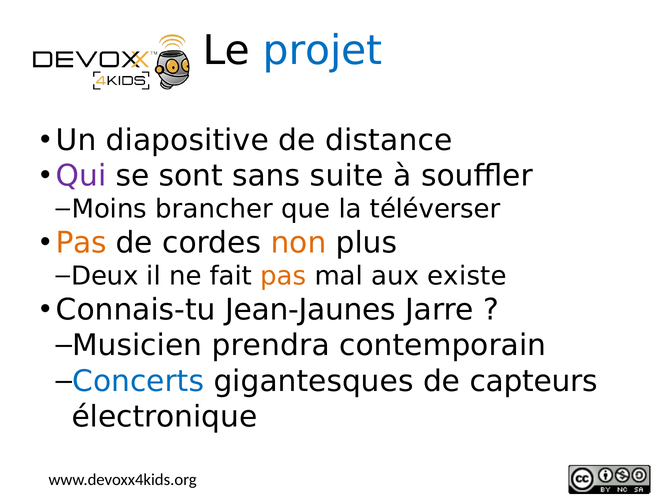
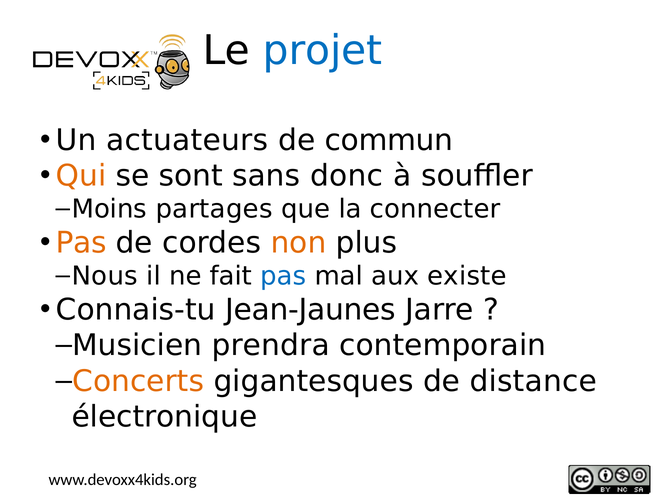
diapositive: diapositive -> actuateurs
distance: distance -> commun
Qui colour: purple -> orange
suite: suite -> donc
brancher: brancher -> partages
téléverser: téléverser -> connecter
Deux: Deux -> Nous
pas at (283, 276) colour: orange -> blue
Concerts colour: blue -> orange
capteurs: capteurs -> distance
